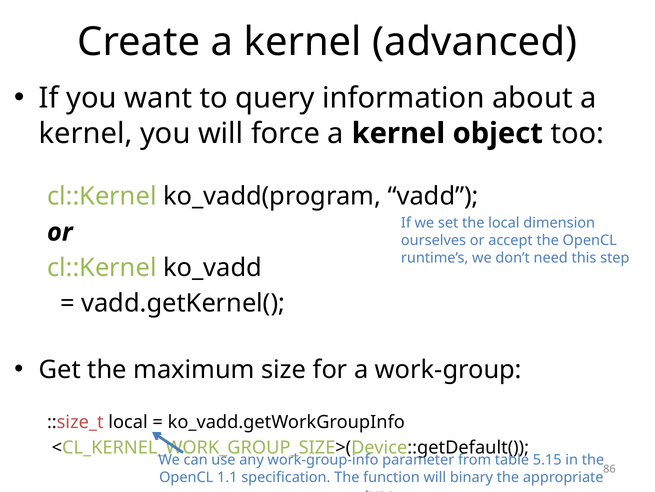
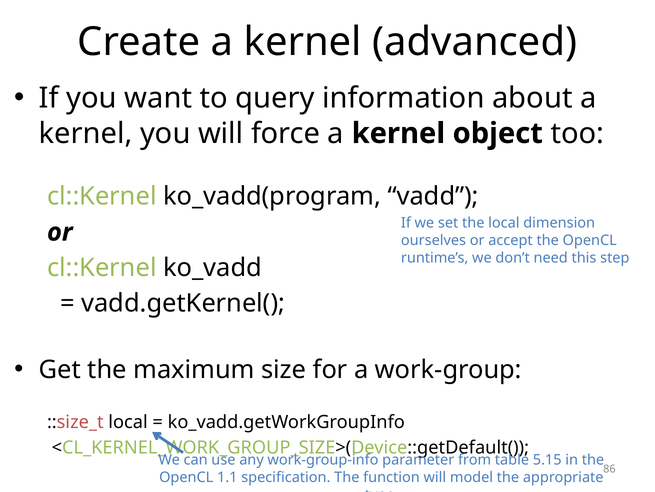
binary: binary -> model
